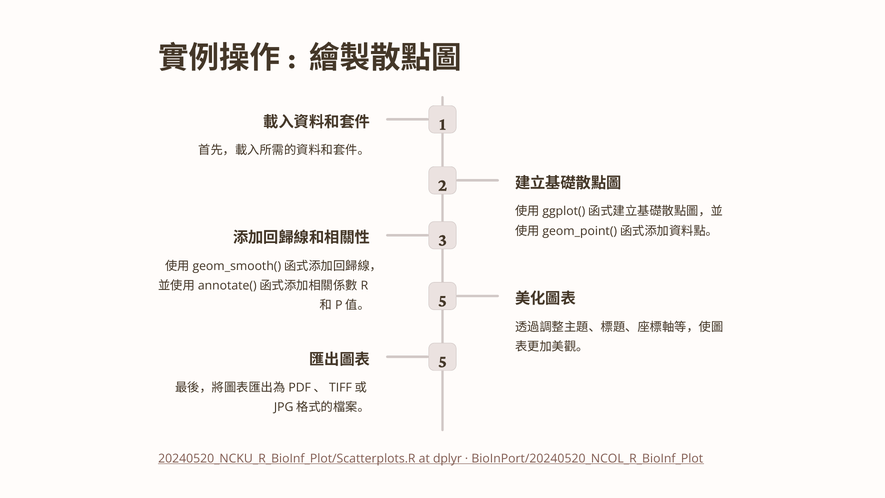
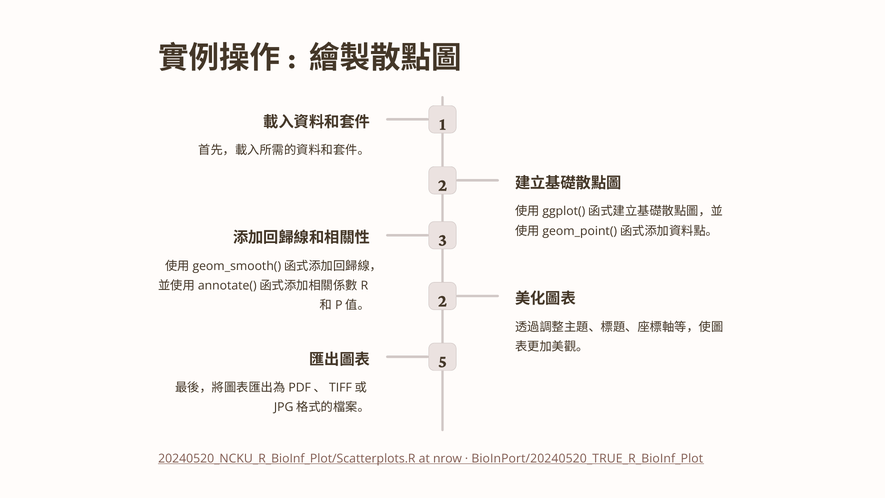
5 at (442, 300): 5 -> 2
dplyr: dplyr -> nrow
BioInPort/20240520_NCOL_R_BioInf_Plot: BioInPort/20240520_NCOL_R_BioInf_Plot -> BioInPort/20240520_TRUE_R_BioInf_Plot
